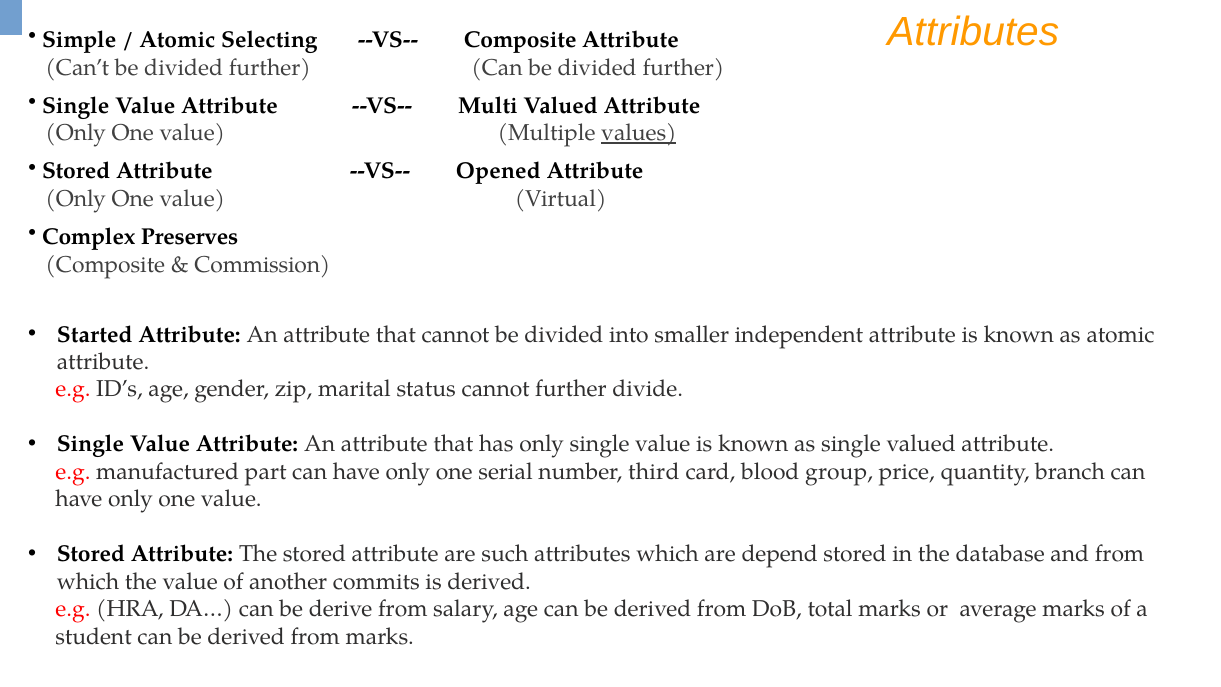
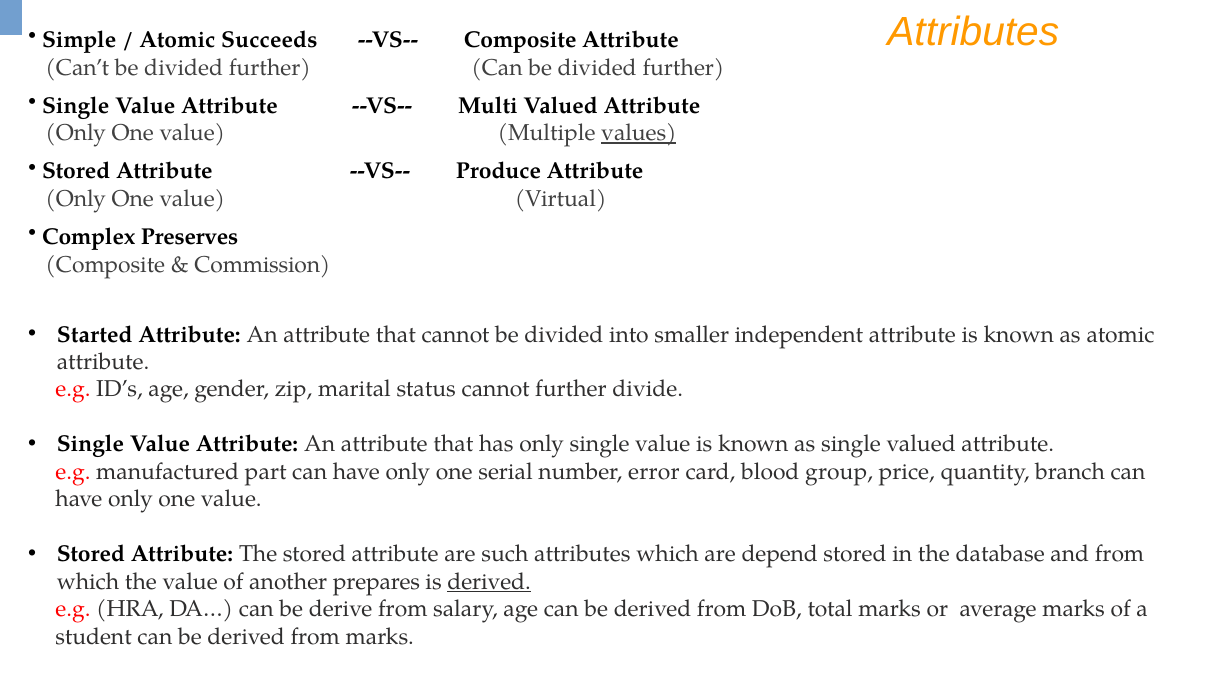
Selecting: Selecting -> Succeeds
Opened: Opened -> Produce
third: third -> error
commits: commits -> prepares
derived at (489, 582) underline: none -> present
